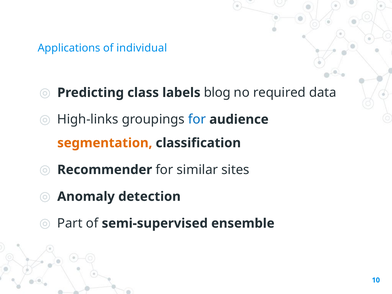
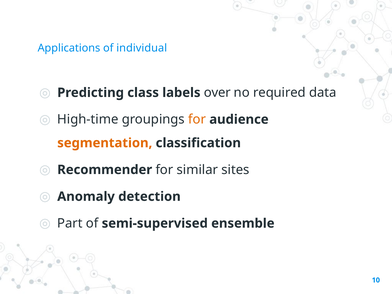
blog: blog -> over
High-links: High-links -> High-time
for at (197, 119) colour: blue -> orange
